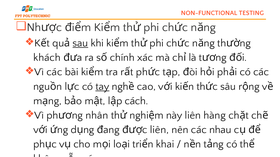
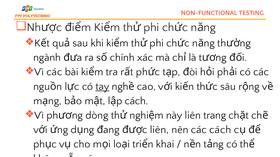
sau underline: present -> none
khách: khách -> ngành
nhân: nhân -> dòng
hàng: hàng -> trang
các nhau: nhau -> cách
